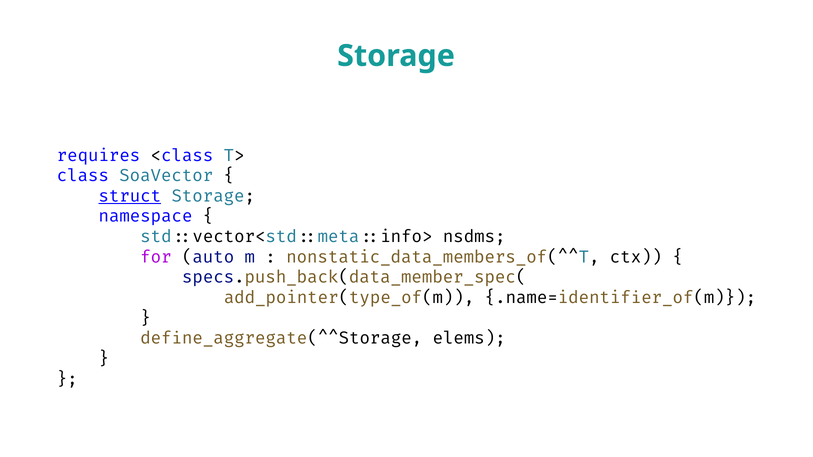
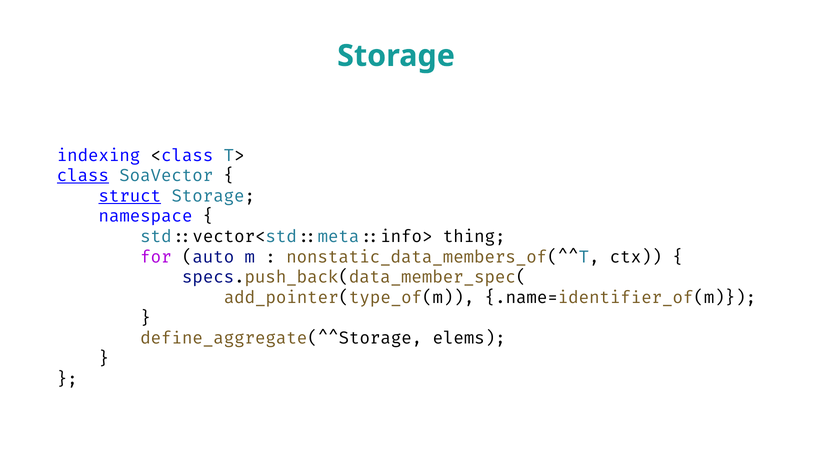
requires: requires -> indexing
class underline: none -> present
nsdms: nsdms -> thing
